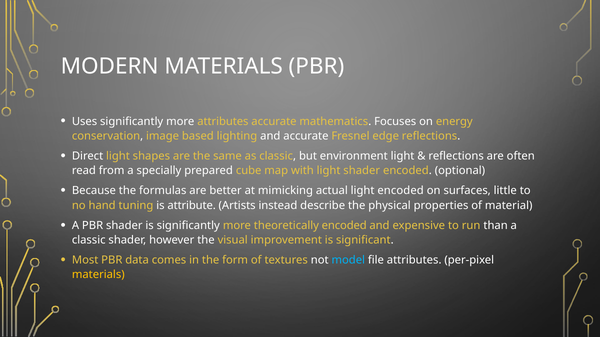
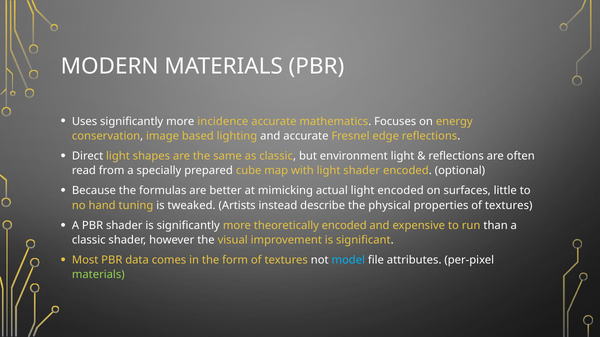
more attributes: attributes -> incidence
attribute: attribute -> tweaked
properties of material: material -> textures
materials at (98, 275) colour: yellow -> light green
